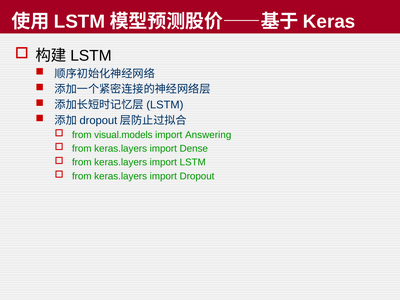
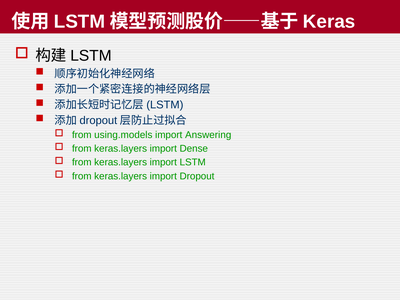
visual.models: visual.models -> using.models
